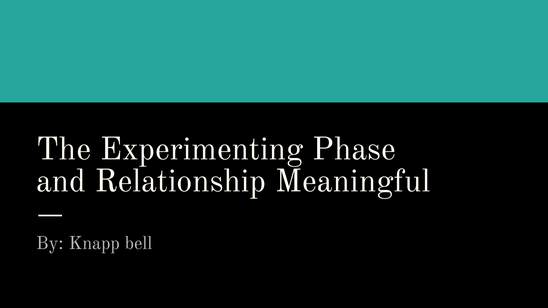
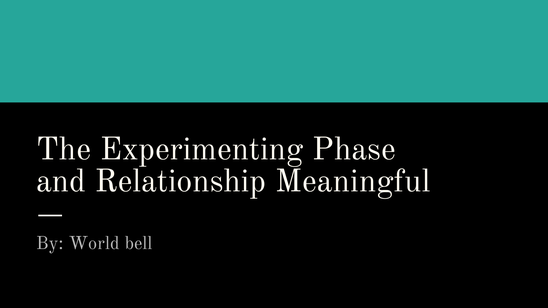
Knapp: Knapp -> World
